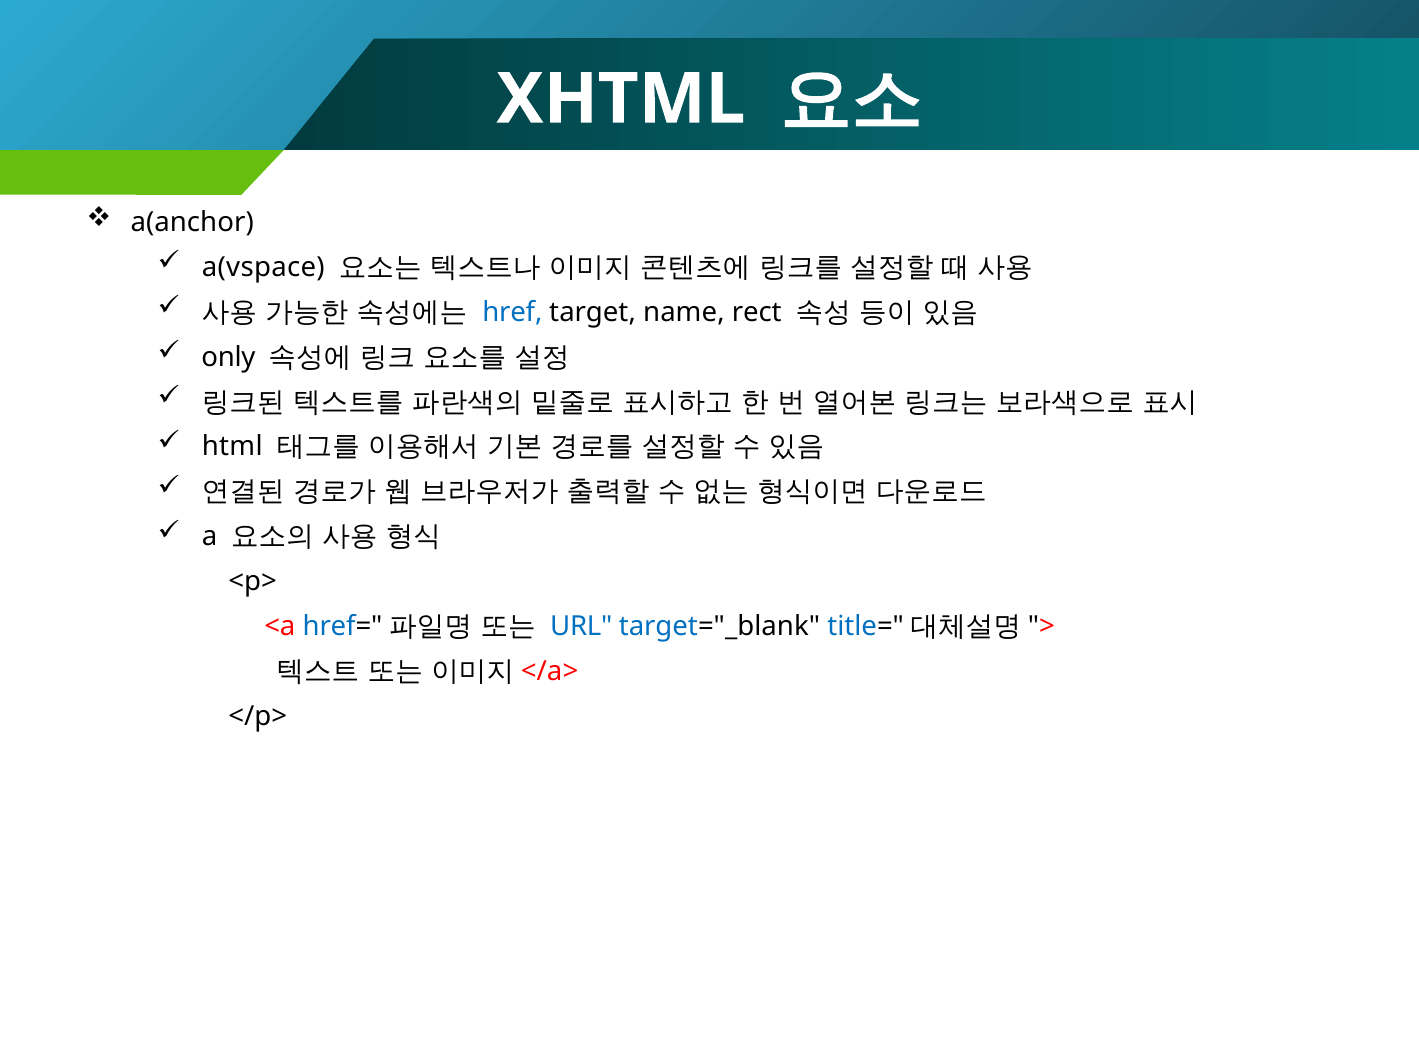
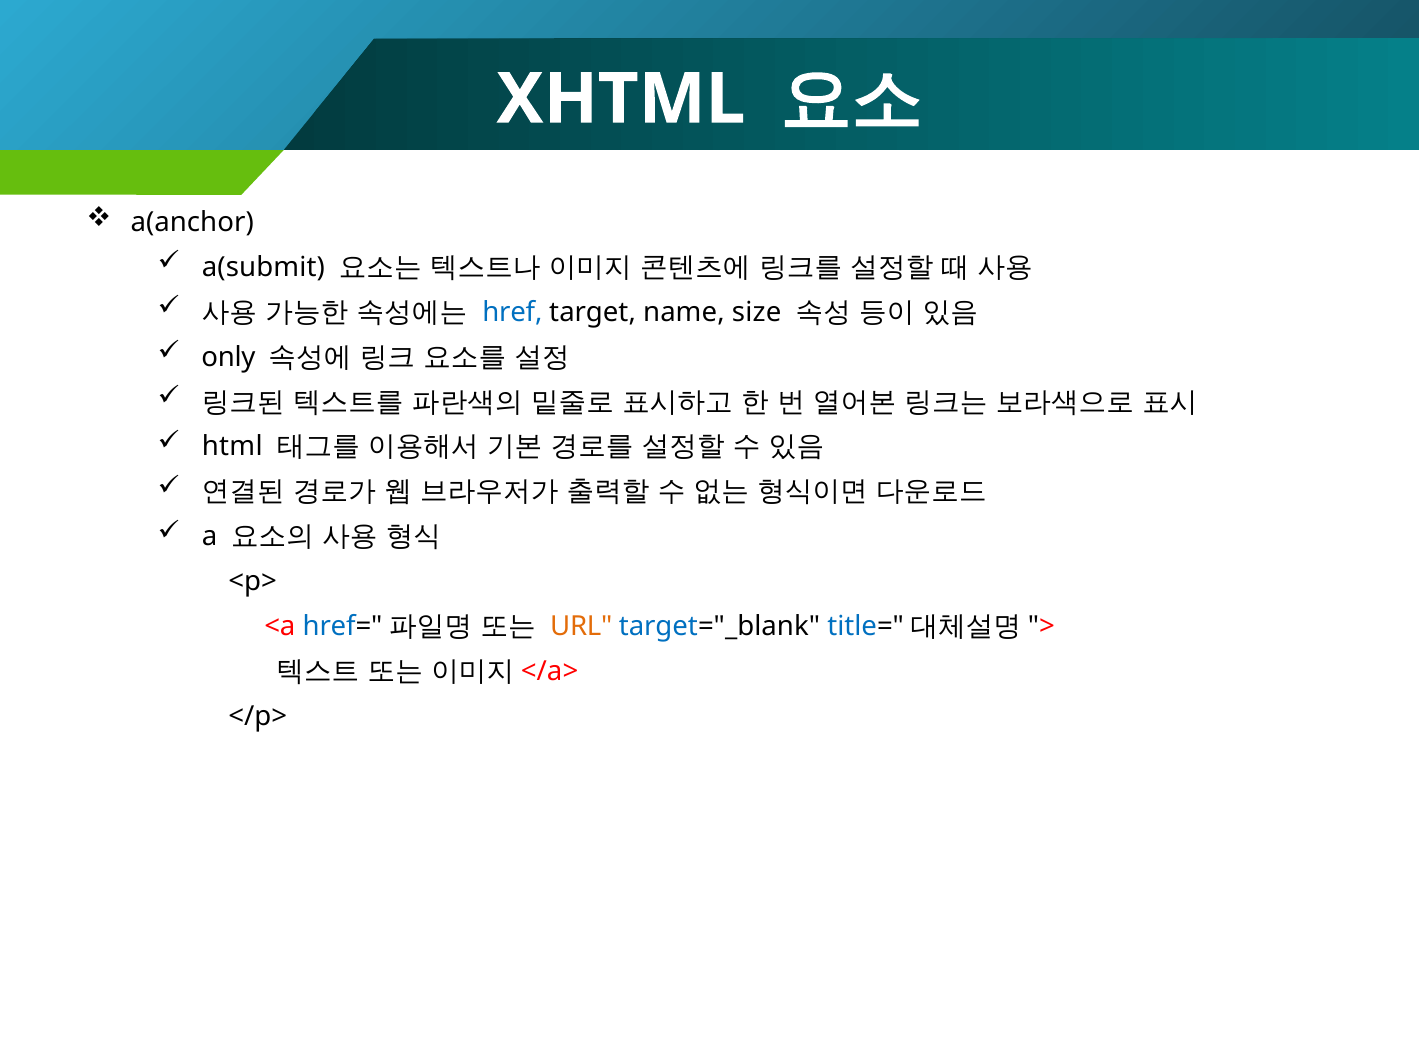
a(vspace: a(vspace -> a(submit
rect: rect -> size
URL colour: blue -> orange
